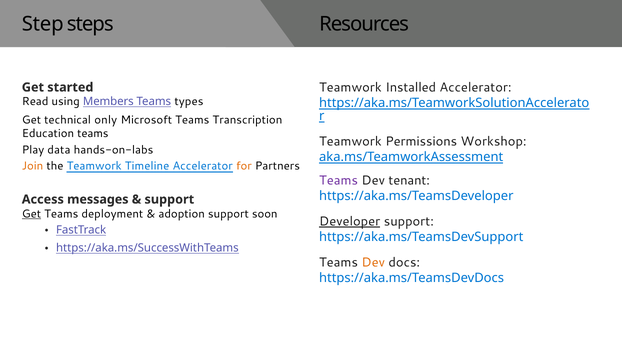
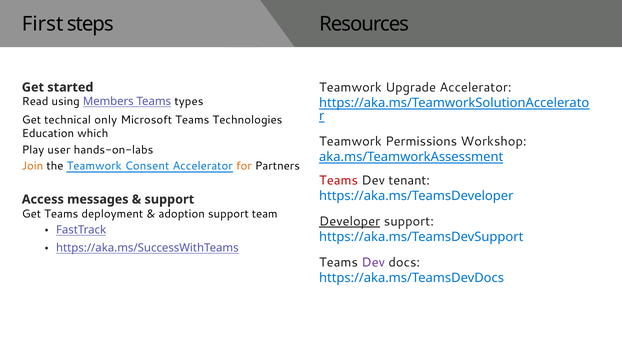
Step: Step -> First
Installed: Installed -> Upgrade
Transcription: Transcription -> Technologies
Education teams: teams -> which
data: data -> user
Timeline: Timeline -> Consent
Teams at (339, 180) colour: purple -> red
Get at (31, 214) underline: present -> none
soon: soon -> team
Dev at (373, 263) colour: orange -> purple
